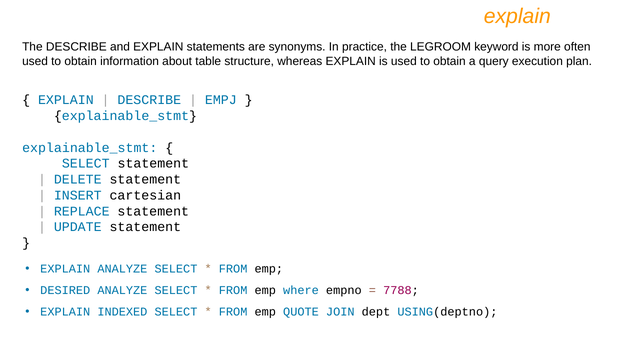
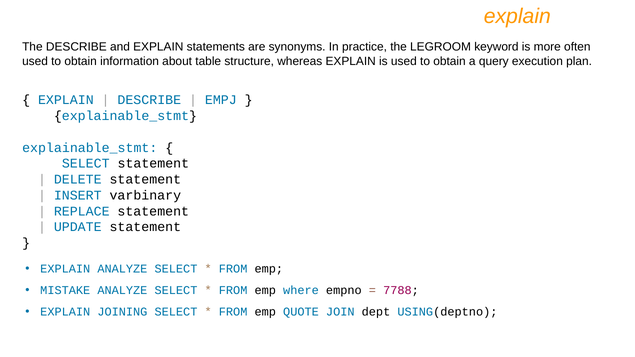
cartesian: cartesian -> varbinary
DESIRED: DESIRED -> MISTAKE
INDEXED: INDEXED -> JOINING
